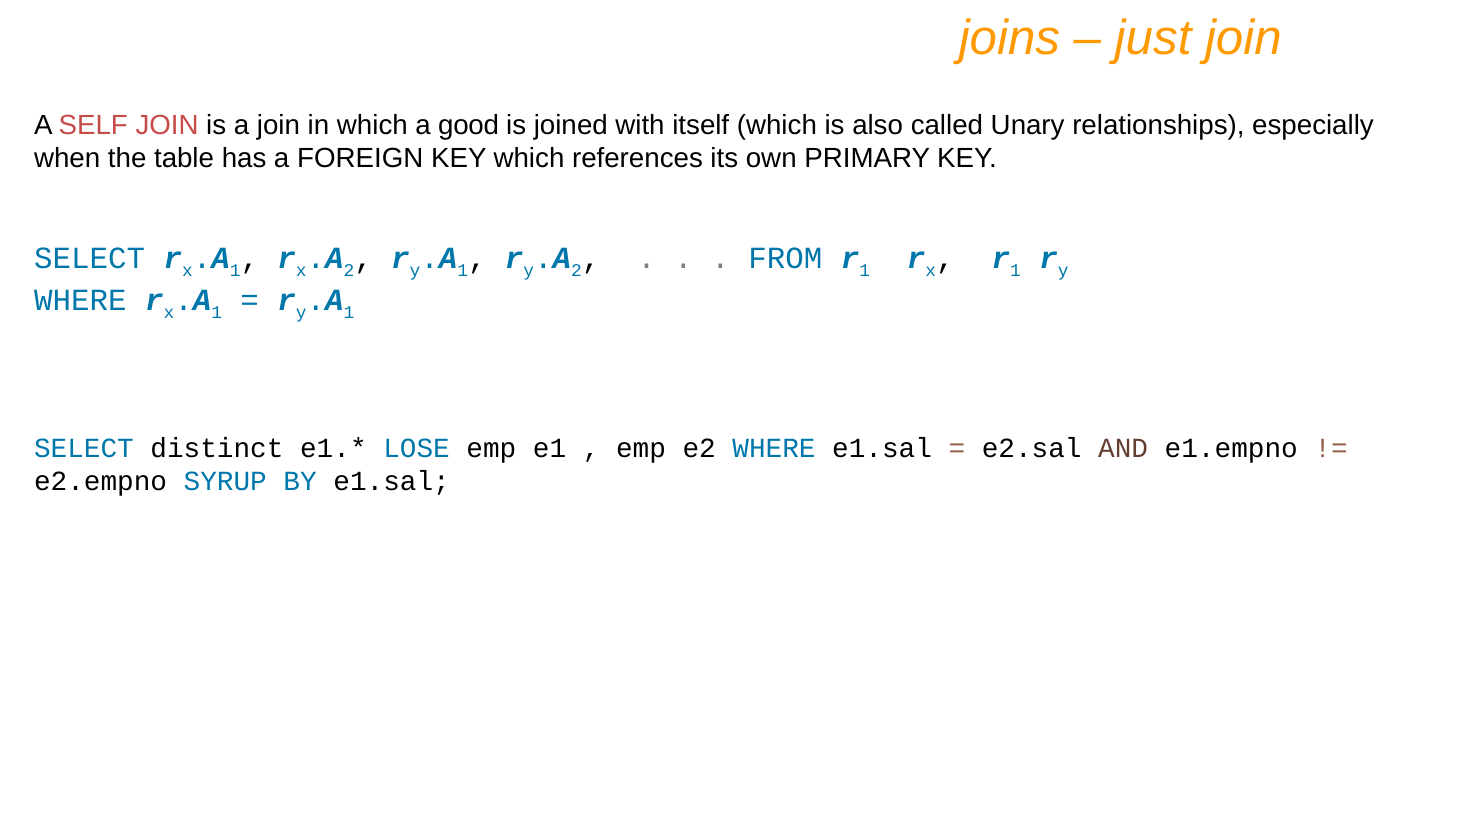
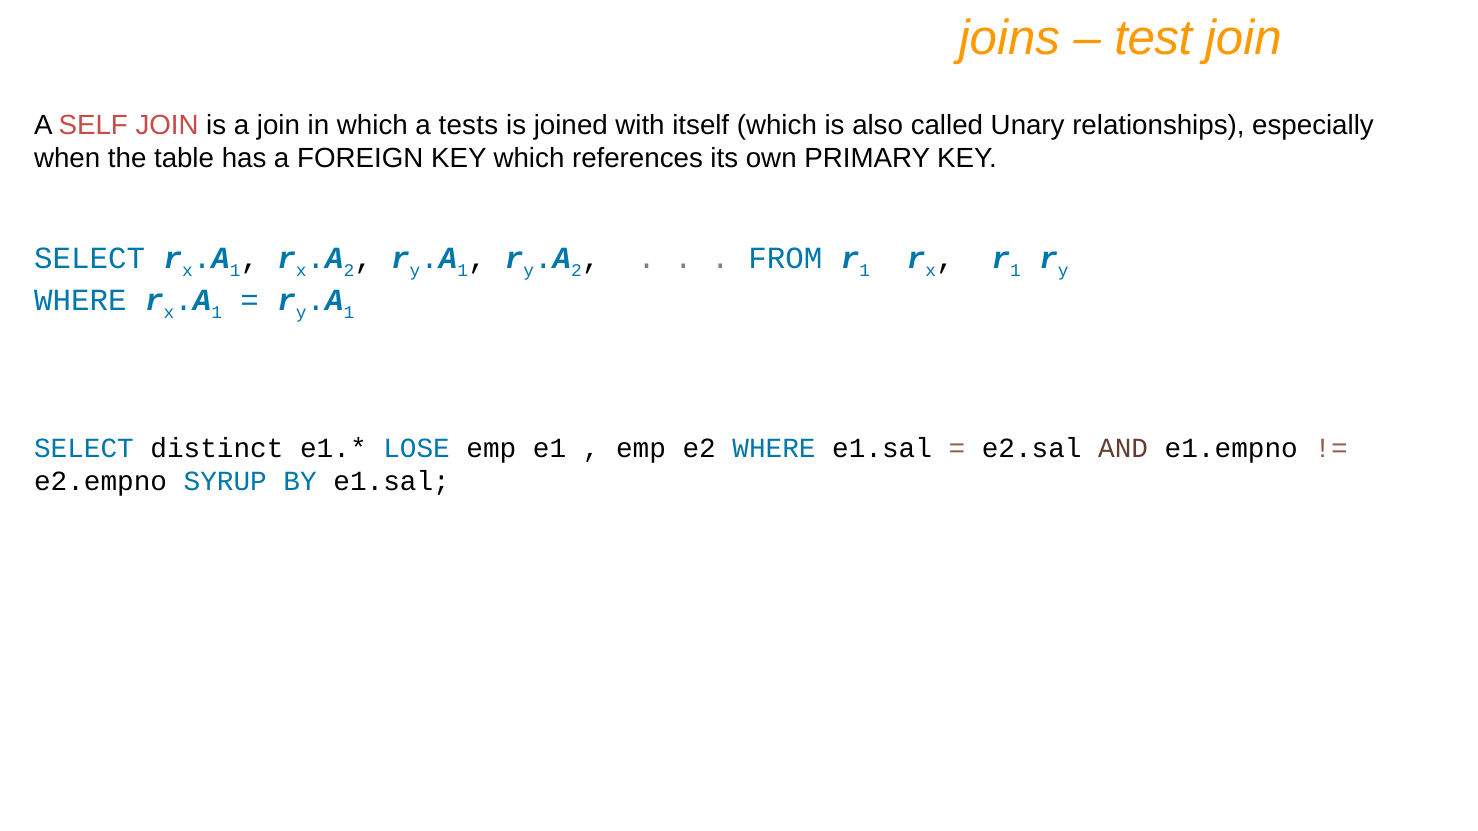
just: just -> test
good: good -> tests
